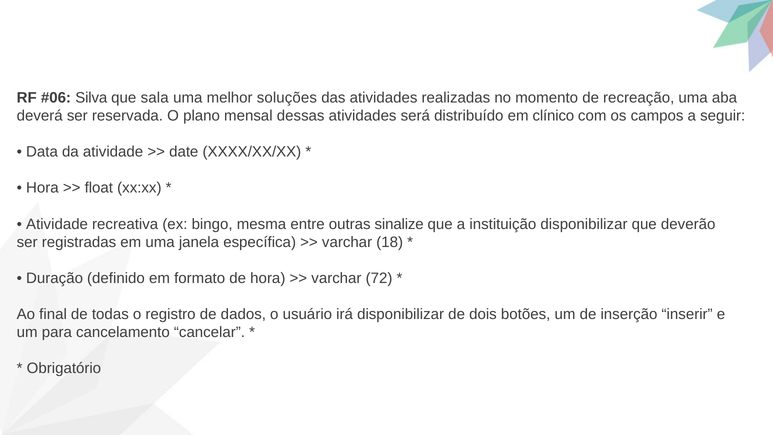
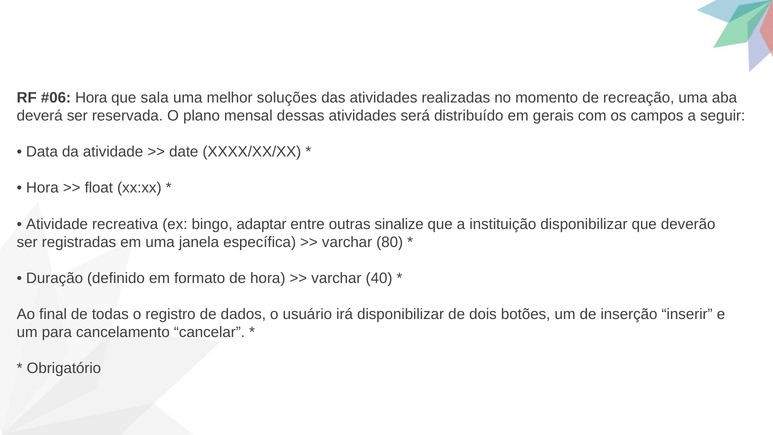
Silva at (91, 98): Silva -> Hora
clínico: clínico -> gerais
mesma: mesma -> adaptar
18: 18 -> 80
72: 72 -> 40
